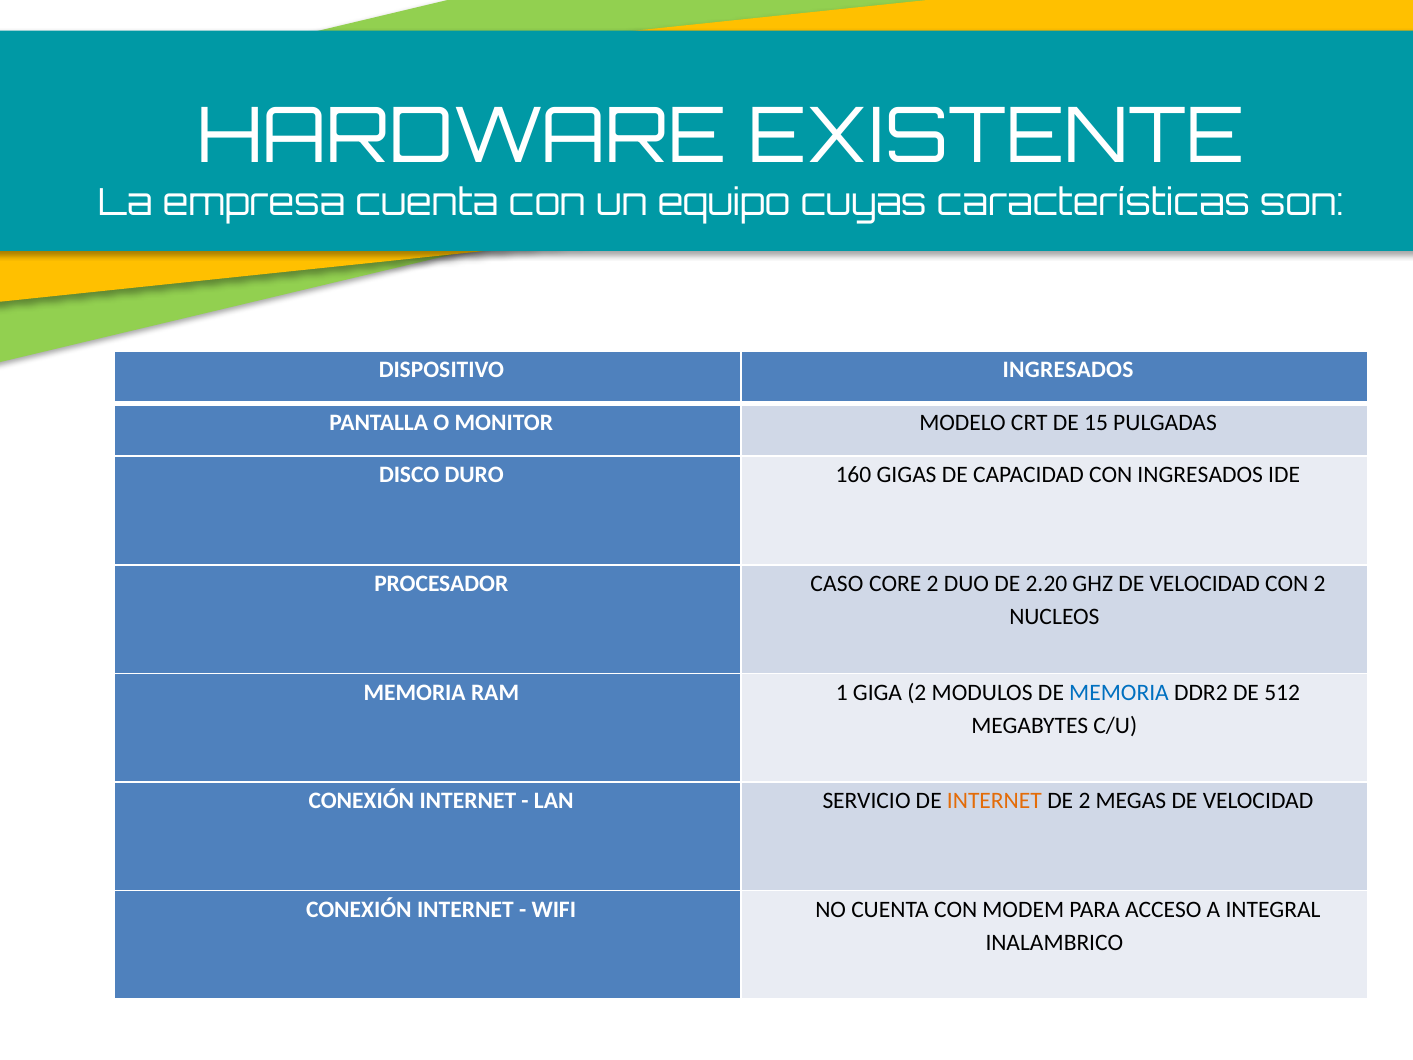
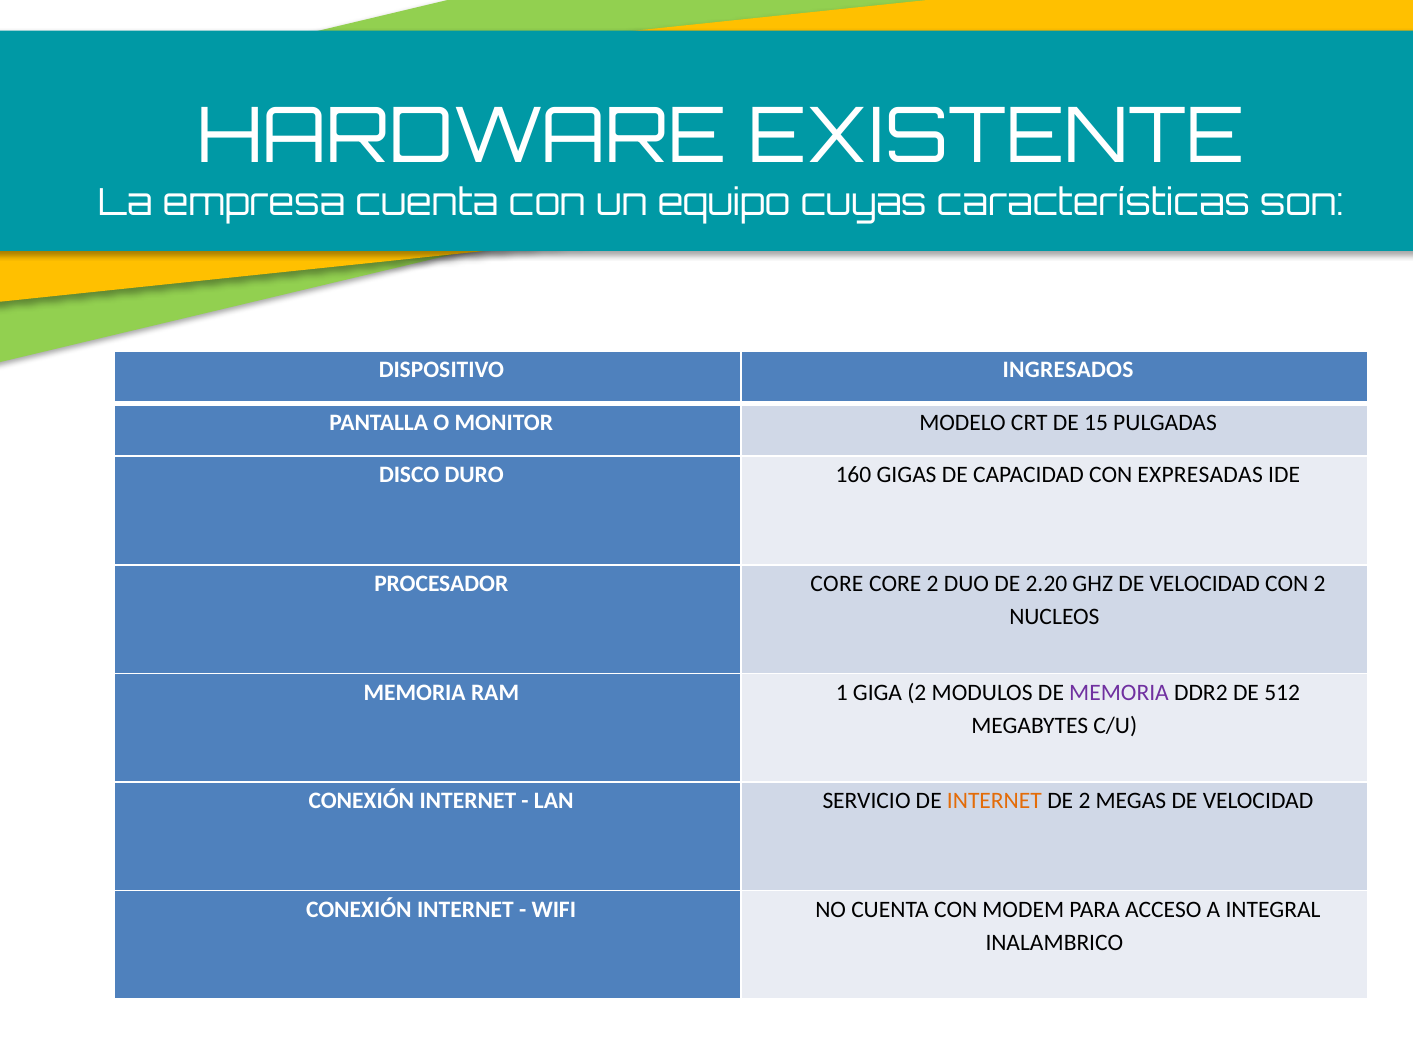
CON INGRESADOS: INGRESADOS -> EXPRESADAS
PROCESADOR CASO: CASO -> CORE
MEMORIA at (1119, 692) colour: blue -> purple
